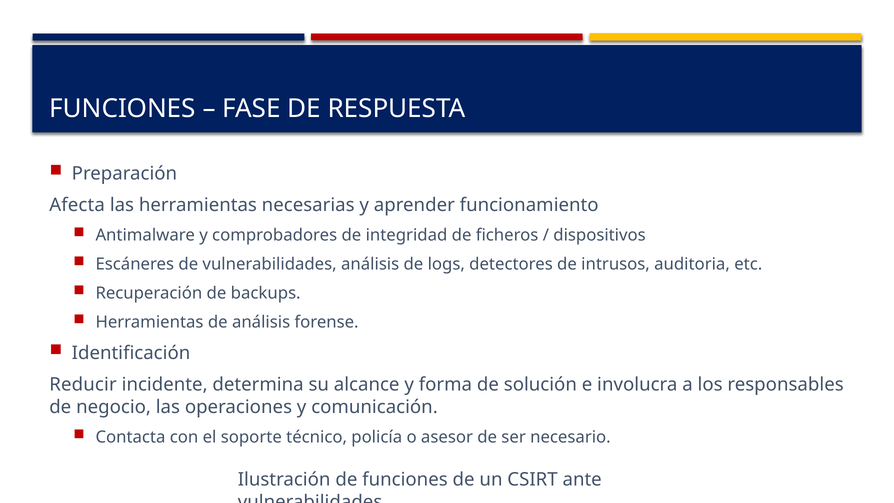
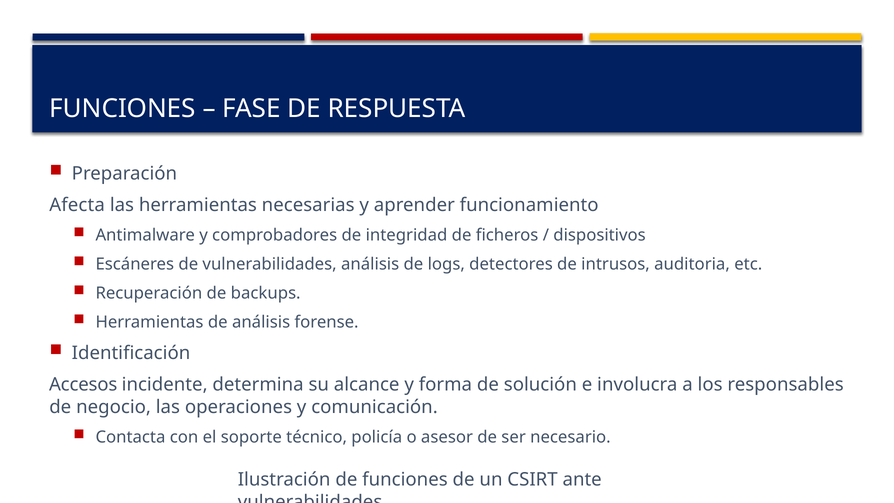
Reducir: Reducir -> Accesos
